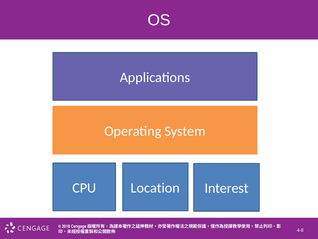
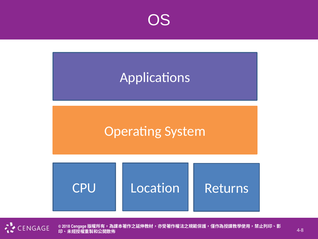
Interest: Interest -> Returns
